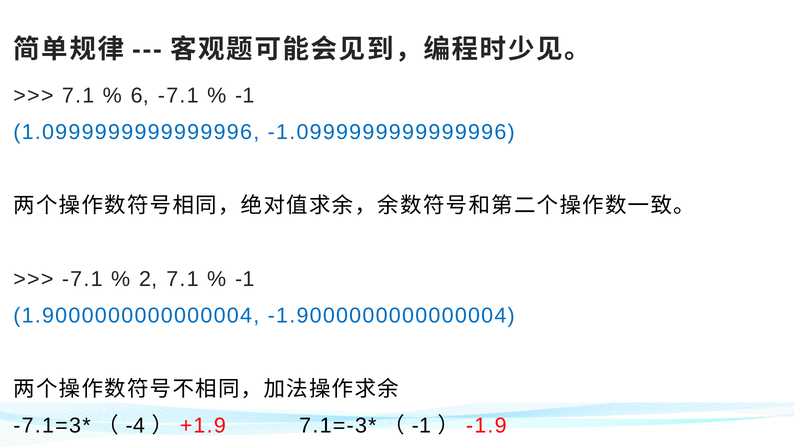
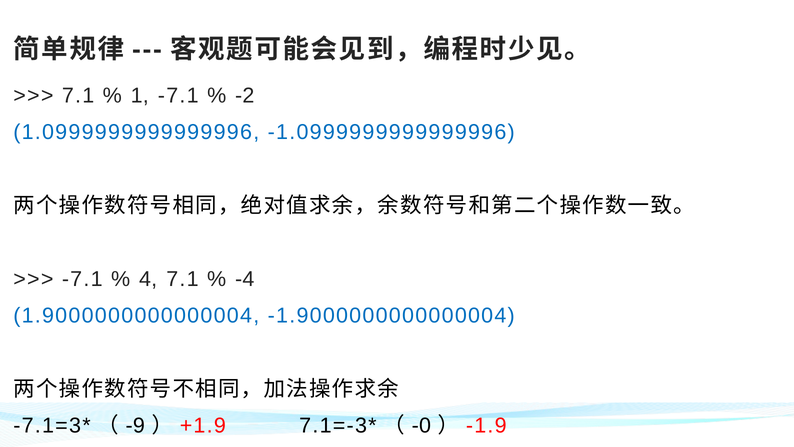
6: 6 -> 1
-1 at (245, 96): -1 -> -2
2: 2 -> 4
-1 at (245, 279): -1 -> -4
-4: -4 -> -9
-1 at (421, 425): -1 -> -0
